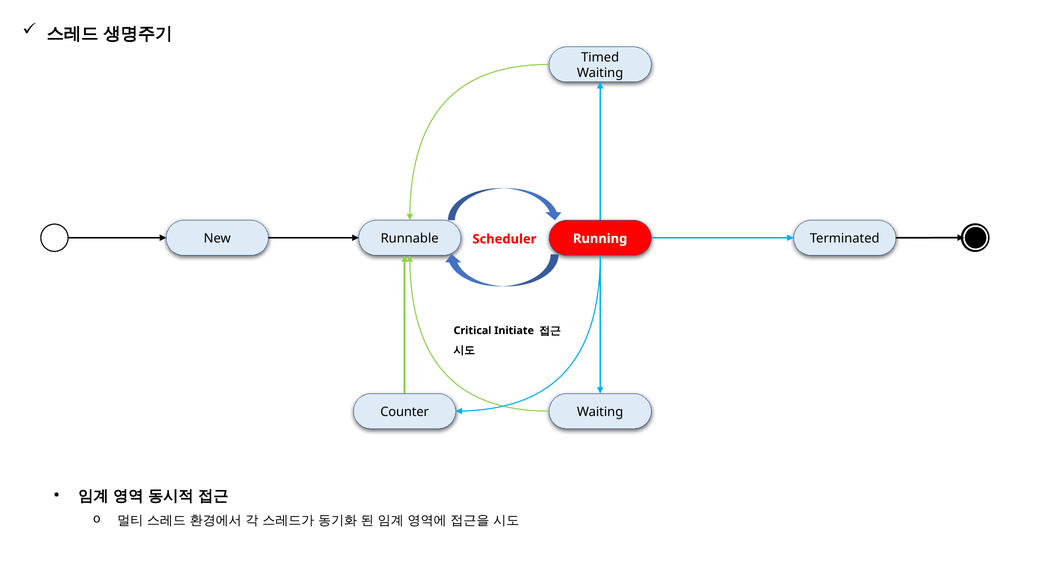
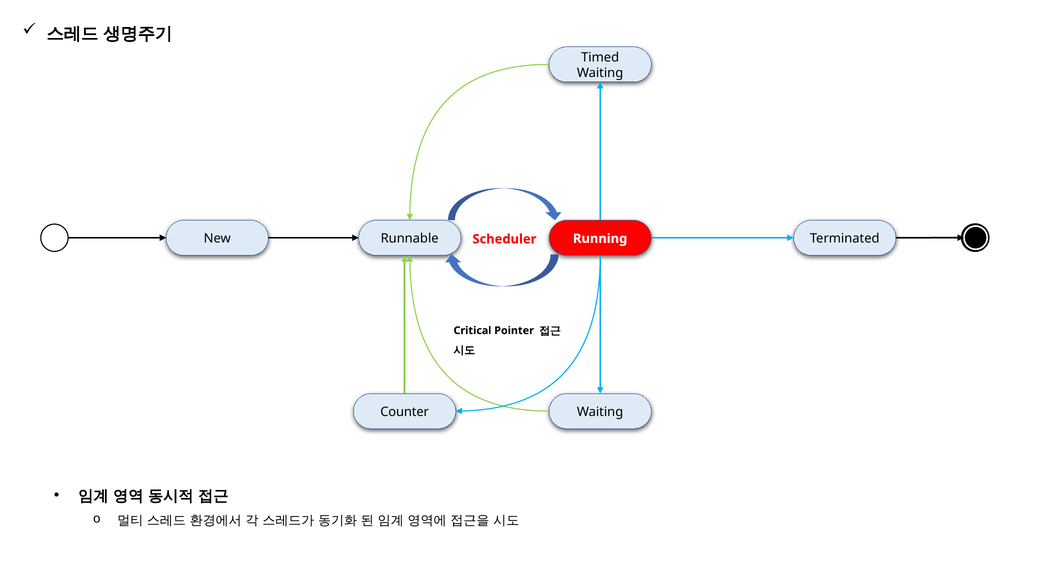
Initiate: Initiate -> Pointer
